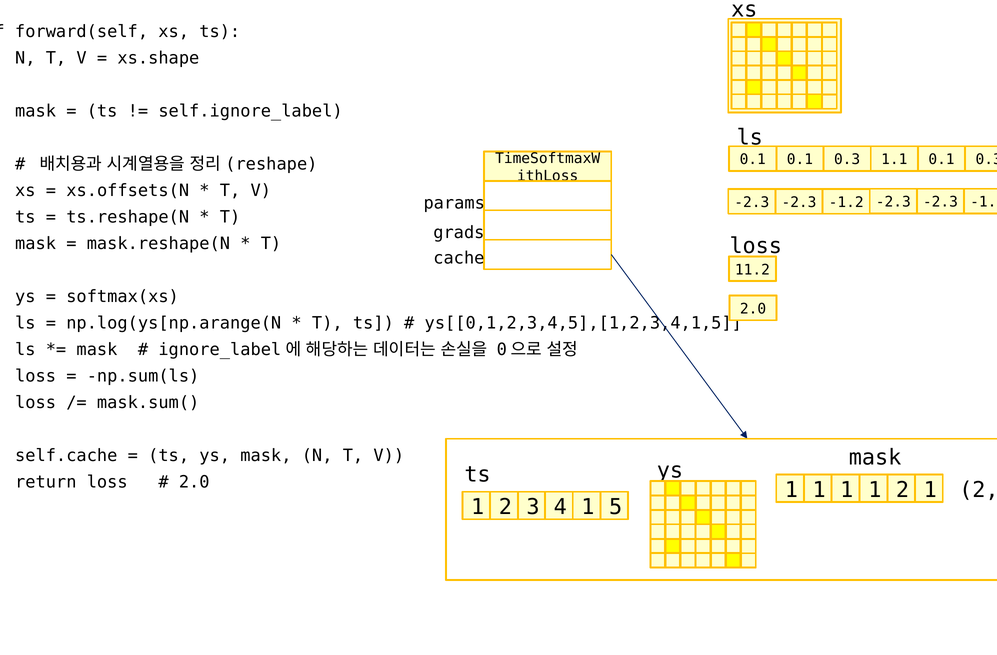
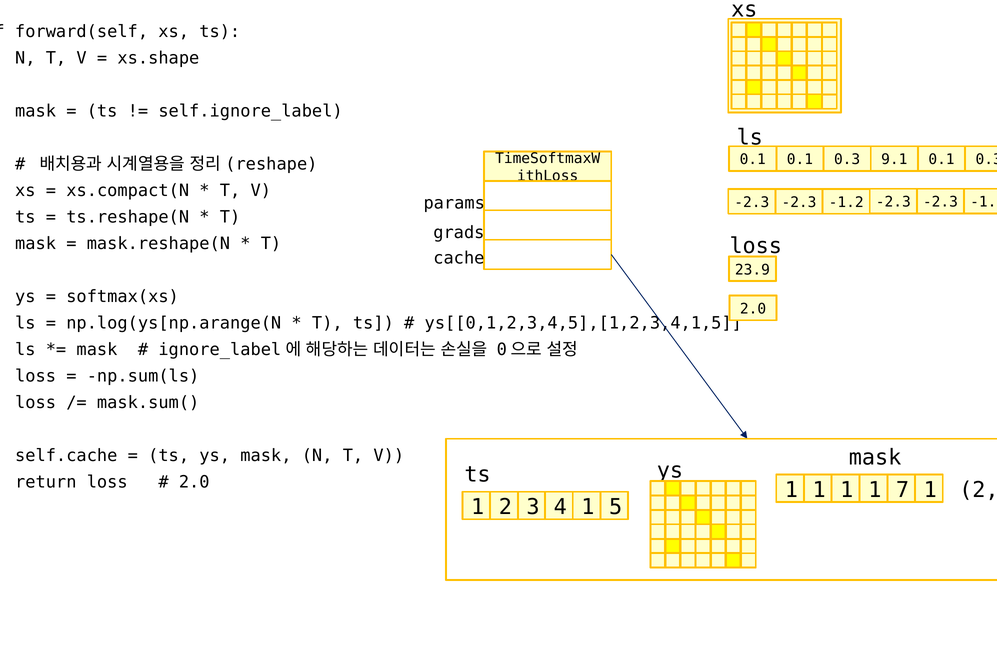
1.1: 1.1 -> 9.1
xs.offsets(N: xs.offsets(N -> xs.compact(N
11.2: 11.2 -> 23.9
2 at (903, 490): 2 -> 7
